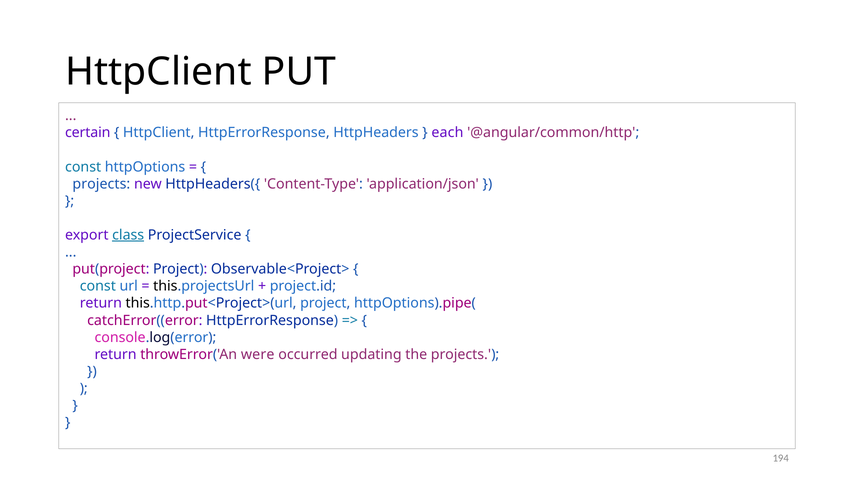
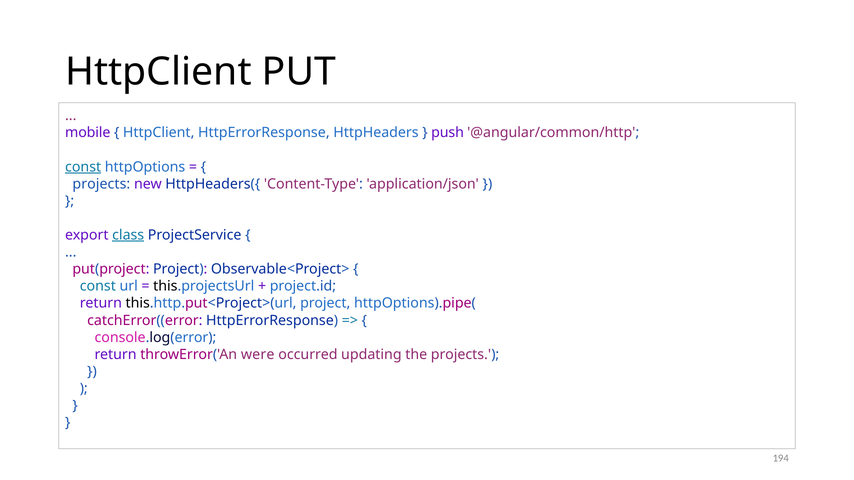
certain: certain -> mobile
each: each -> push
const at (83, 167) underline: none -> present
